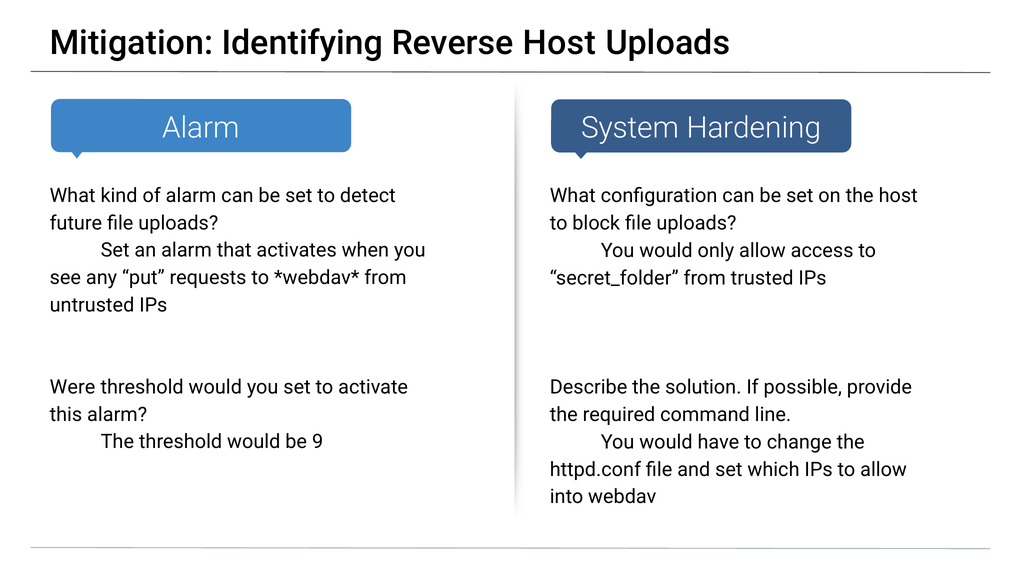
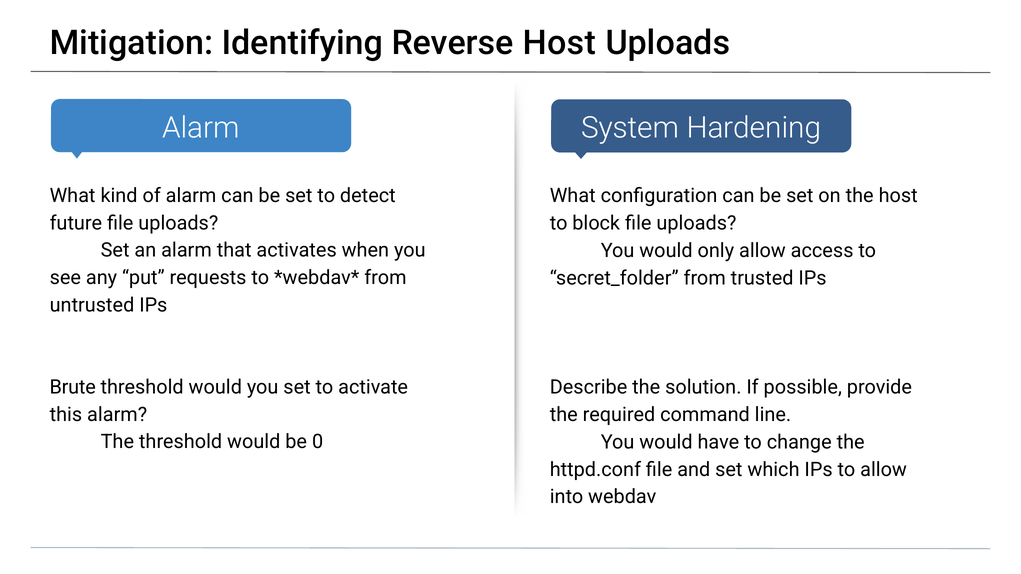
Were: Were -> Brute
9: 9 -> 0
